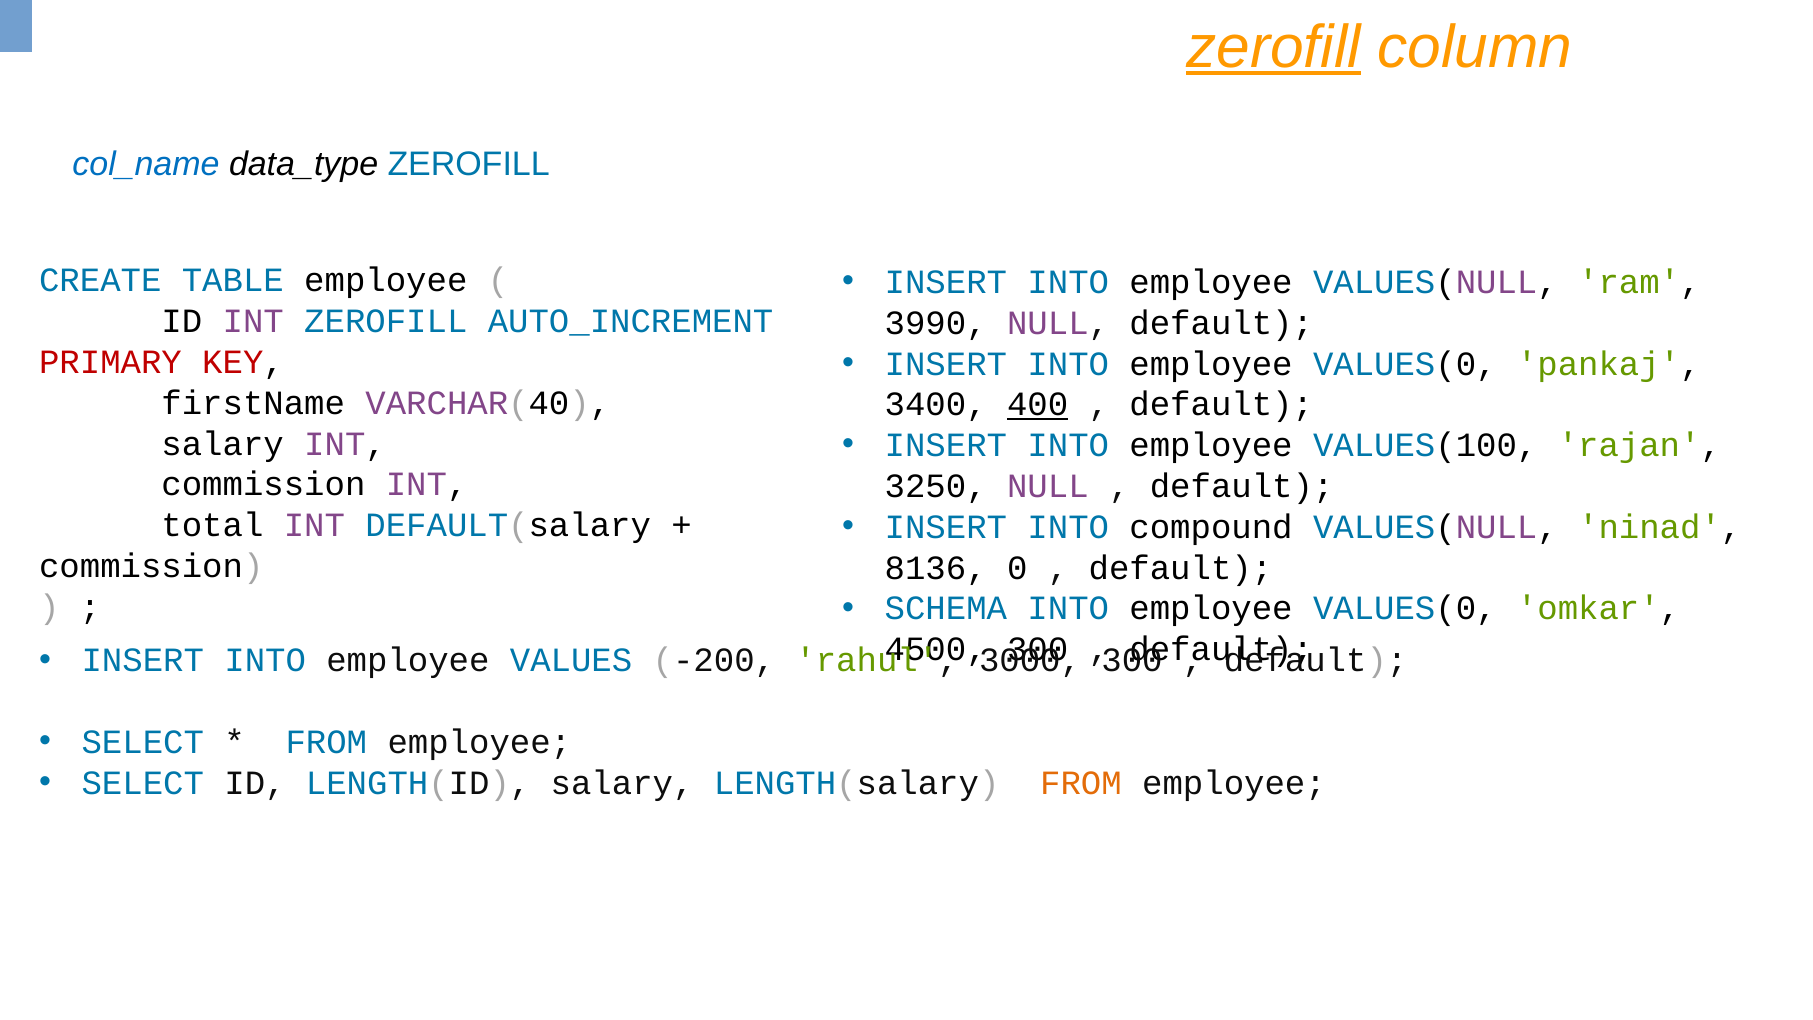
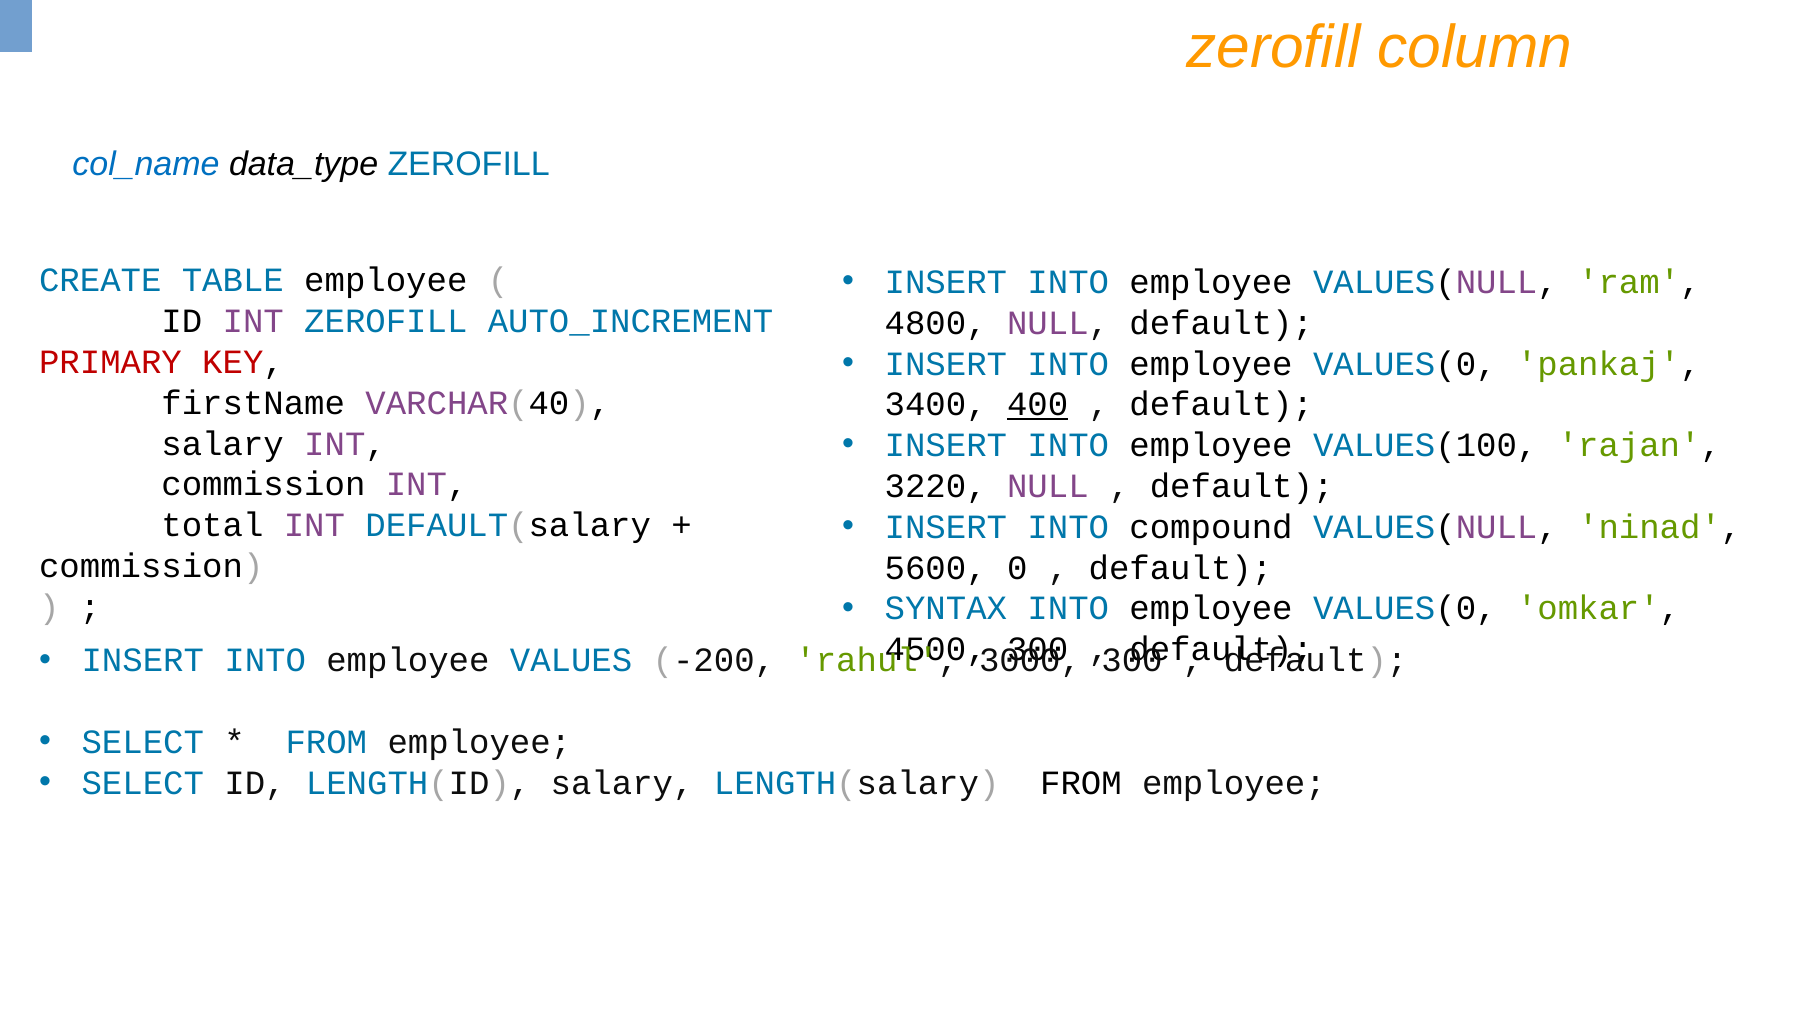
zerofill at (1274, 47) underline: present -> none
3990: 3990 -> 4800
3250: 3250 -> 3220
8136: 8136 -> 5600
SCHEMA: SCHEMA -> SYNTAX
FROM at (1081, 783) colour: orange -> black
